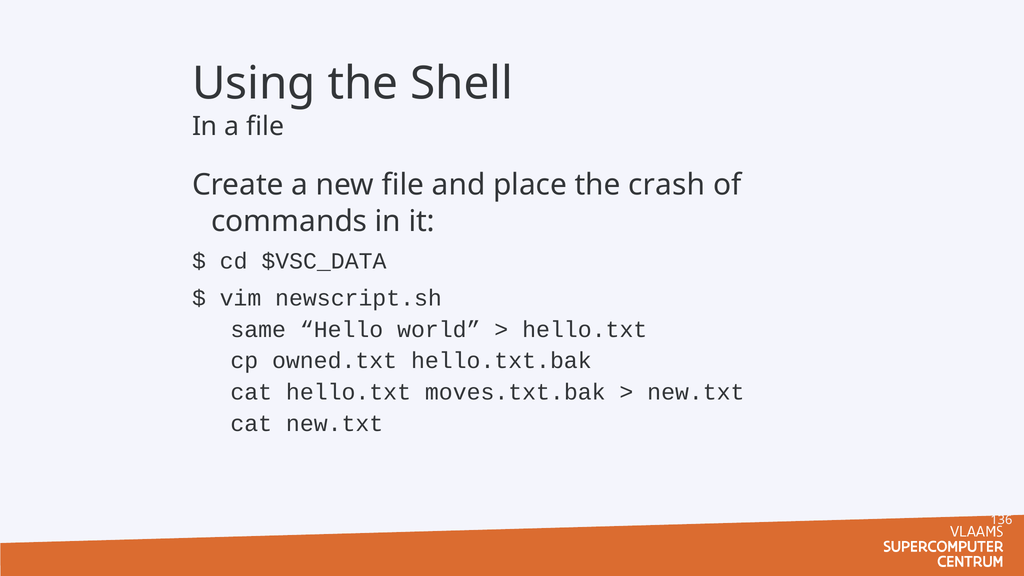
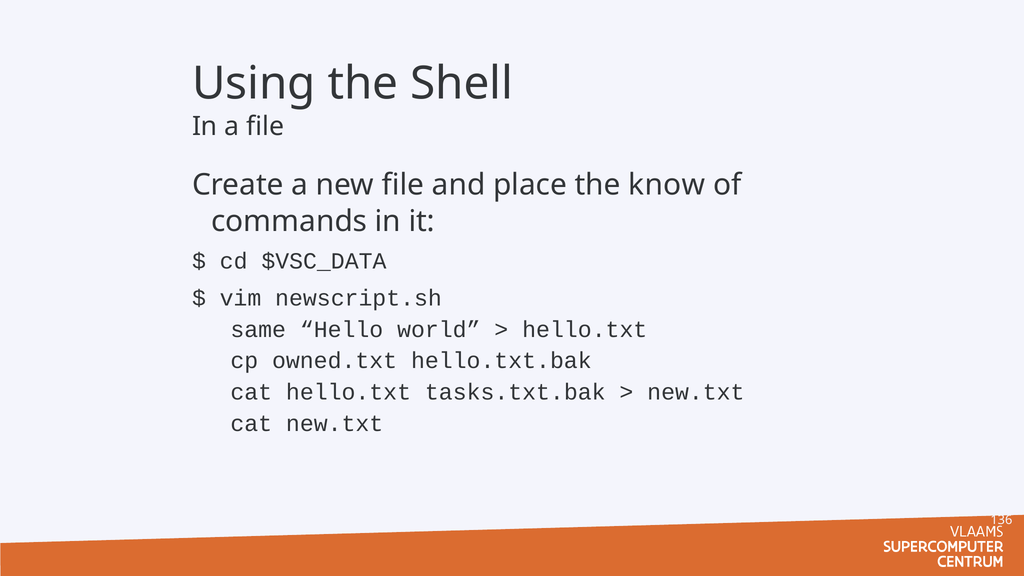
crash: crash -> know
moves.txt.bak: moves.txt.bak -> tasks.txt.bak
